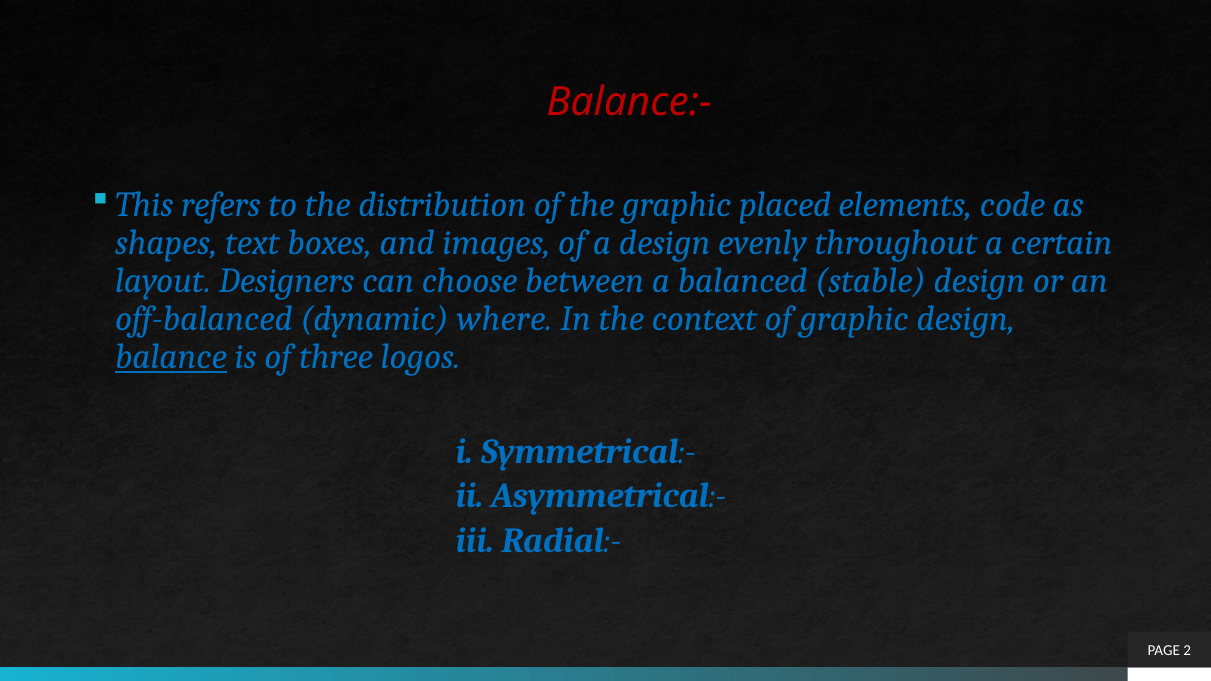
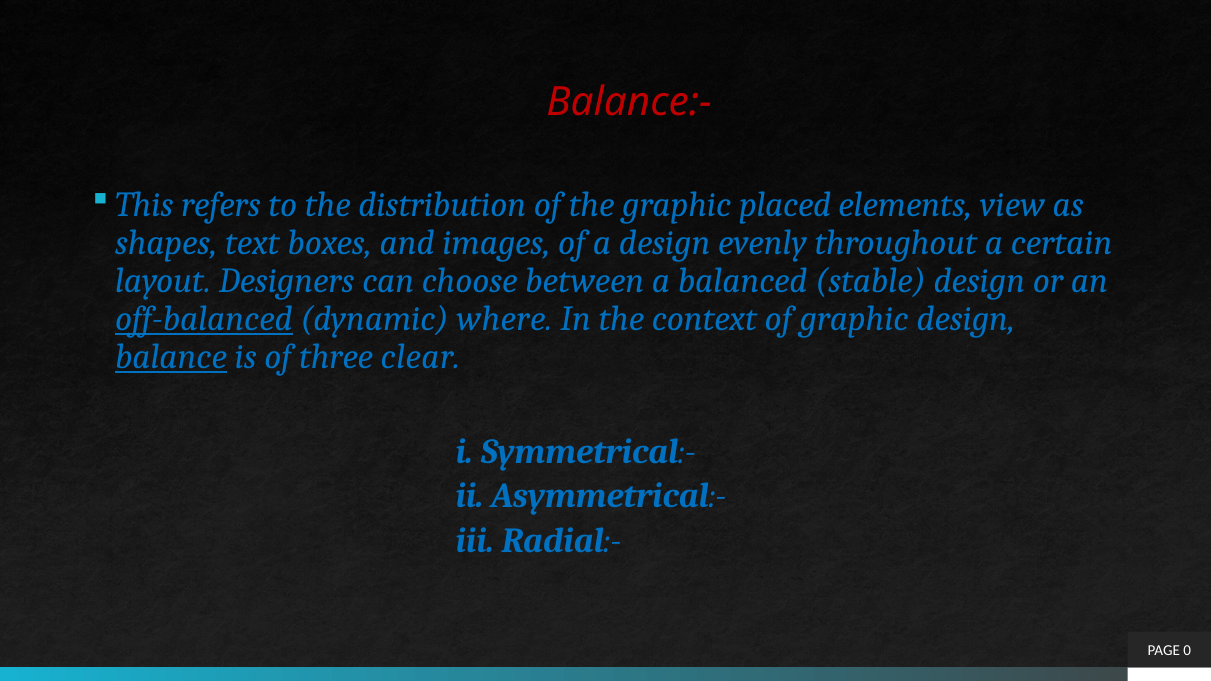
code: code -> view
off-balanced underline: none -> present
logos: logos -> clear
2: 2 -> 0
